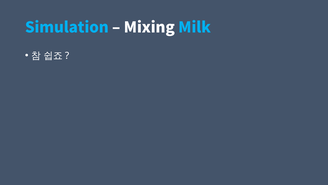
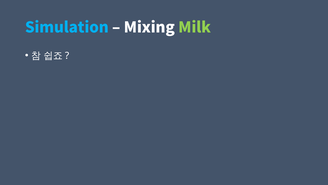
Milk colour: light blue -> light green
